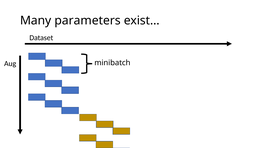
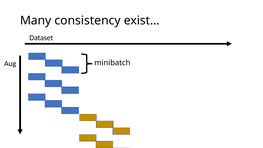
parameters: parameters -> consistency
